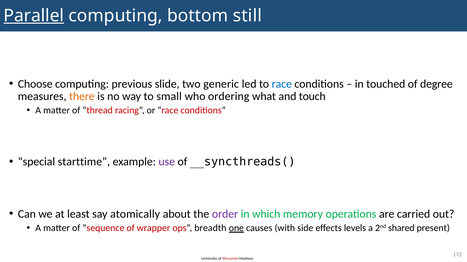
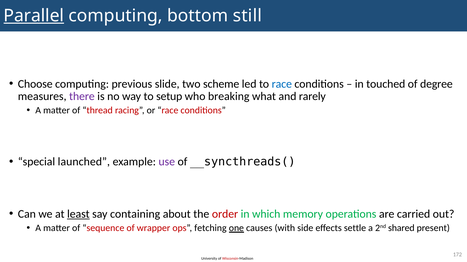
generic: generic -> scheme
there colour: orange -> purple
small: small -> setup
ordering: ordering -> breaking
touch: touch -> rarely
starttime: starttime -> launched
least underline: none -> present
atomically: atomically -> containing
order colour: purple -> red
breadth: breadth -> fetching
levels: levels -> settle
